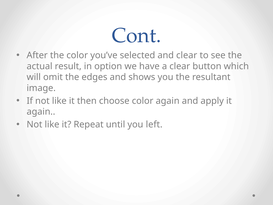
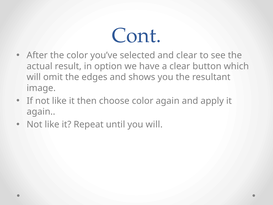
you left: left -> will
